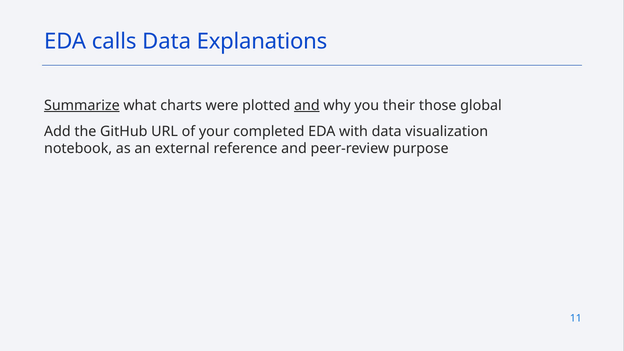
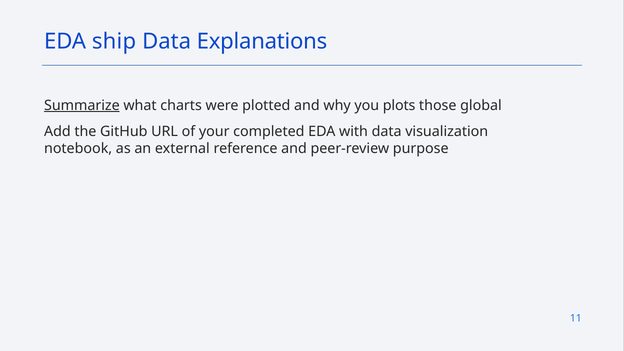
calls: calls -> ship
and at (307, 105) underline: present -> none
their: their -> plots
